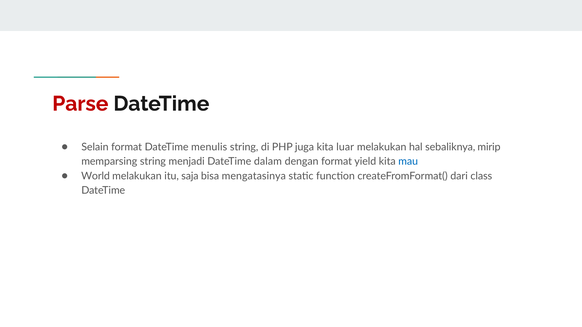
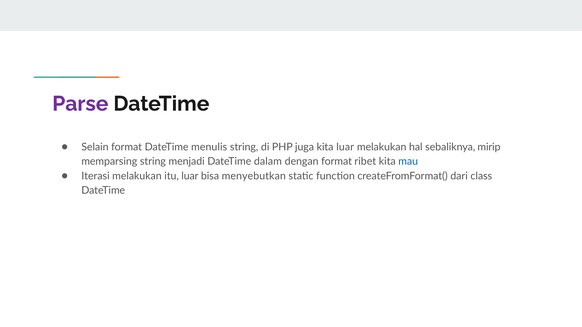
Parse colour: red -> purple
yield: yield -> ribet
World: World -> Iterasi
itu saja: saja -> luar
mengatasinya: mengatasinya -> menyebutkan
